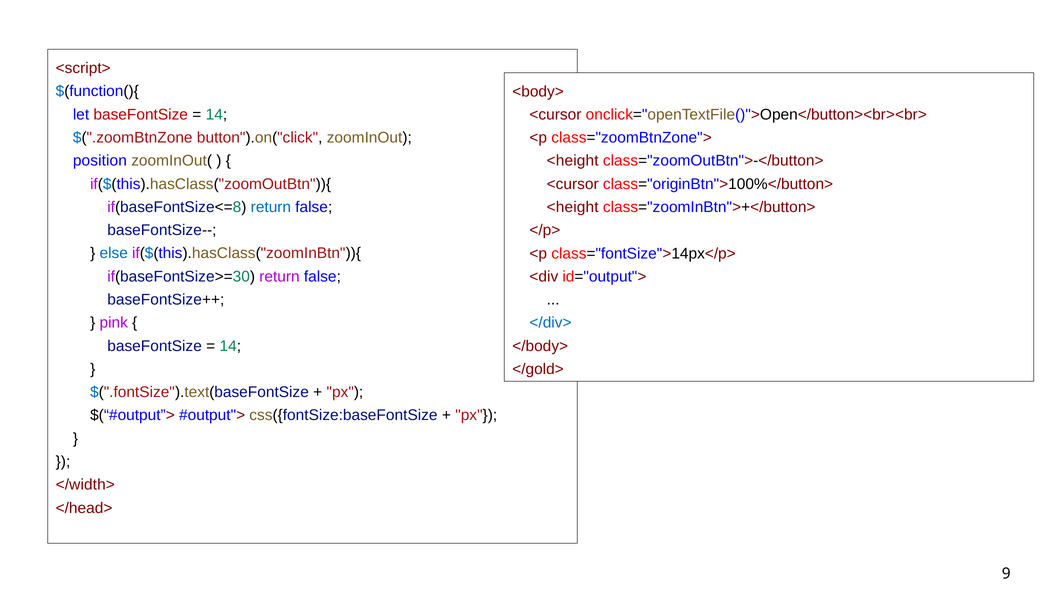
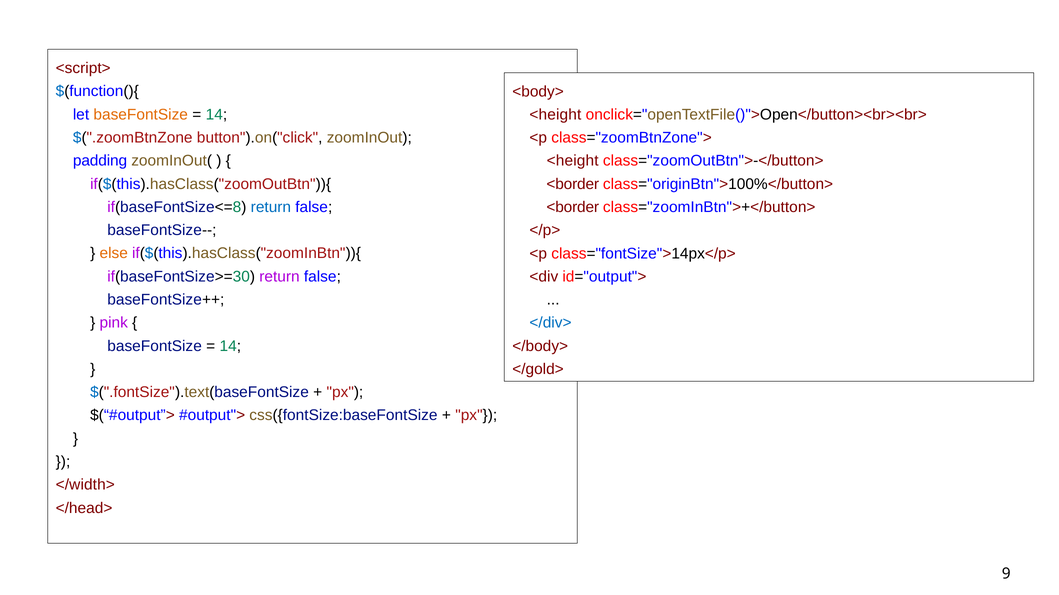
baseFontSize at (141, 115) colour: red -> orange
<cursor at (555, 115): <cursor -> <height
position: position -> padding
<cursor at (573, 184): <cursor -> <border
<height at (573, 207): <height -> <border
else colour: blue -> orange
